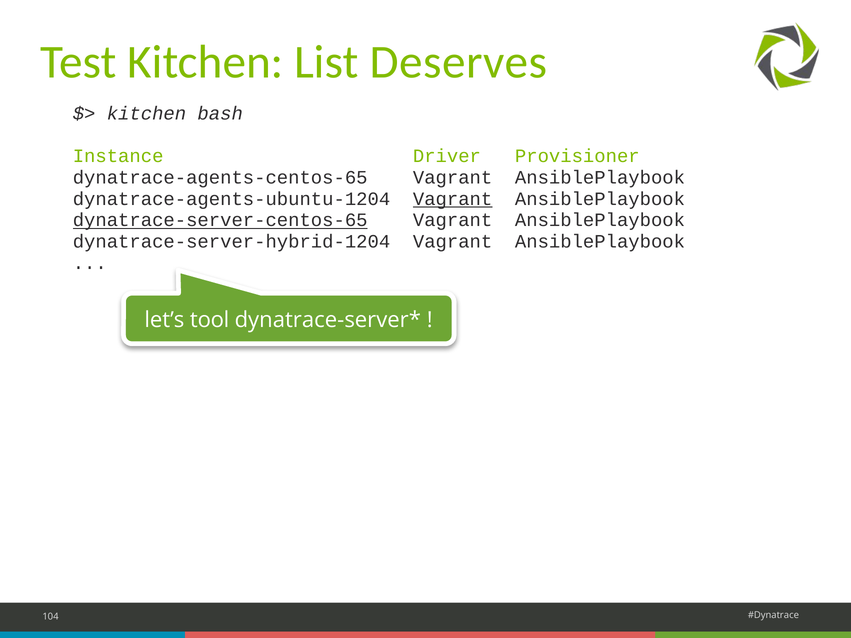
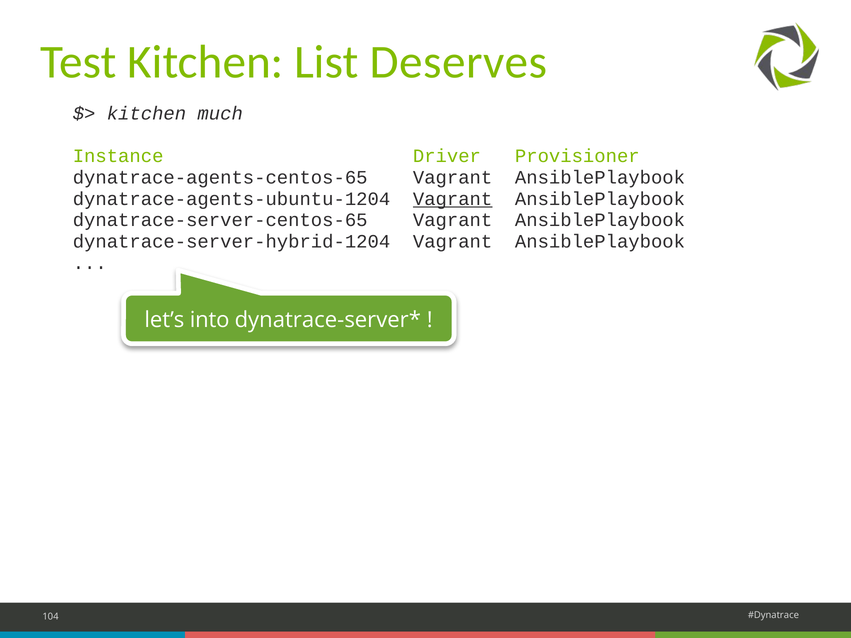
bash: bash -> much
dynatrace-server-centos-65 underline: present -> none
tool: tool -> into
